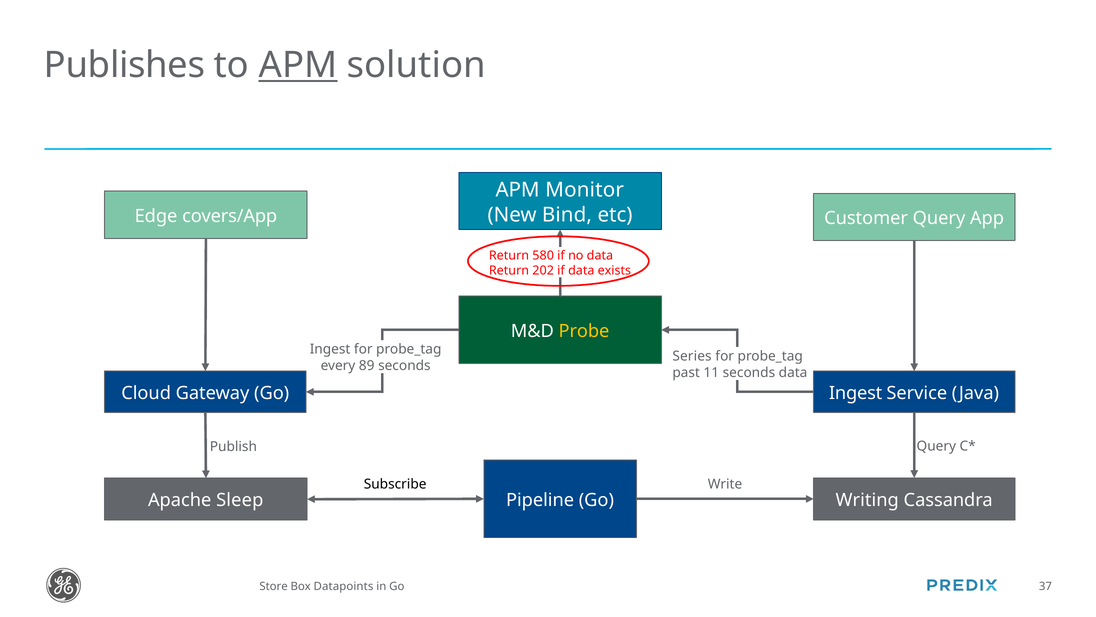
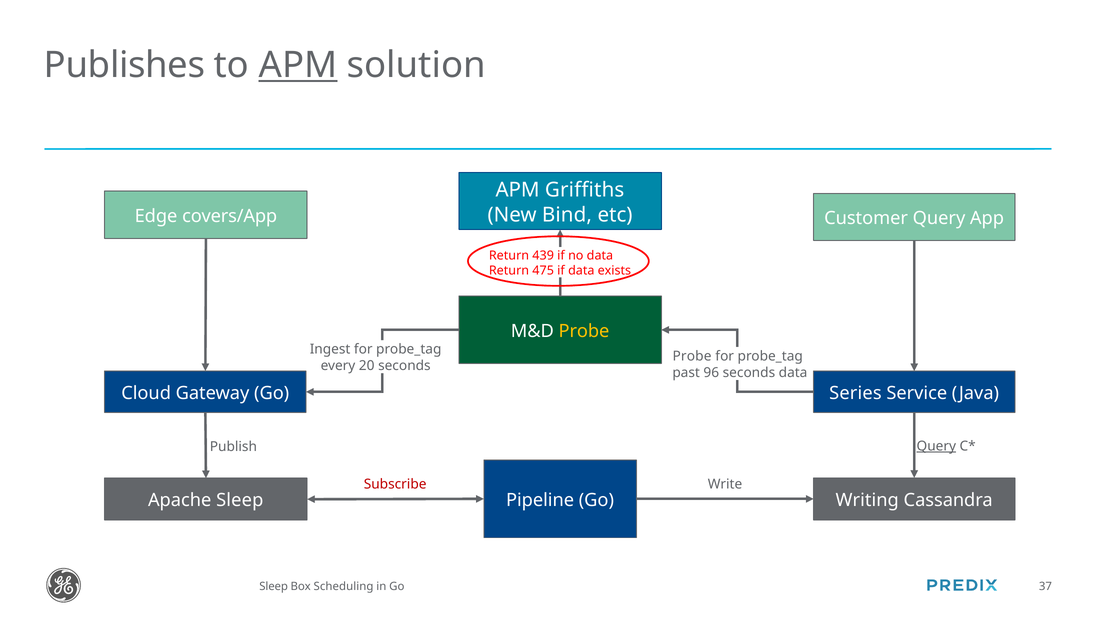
Monitor: Monitor -> Griffiths
580: 580 -> 439
202: 202 -> 475
Series at (692, 356): Series -> Probe
89: 89 -> 20
11: 11 -> 96
Ingest at (856, 393): Ingest -> Series
Query at (936, 446) underline: none -> present
Subscribe colour: black -> red
Store at (274, 586): Store -> Sleep
Datapoints: Datapoints -> Scheduling
